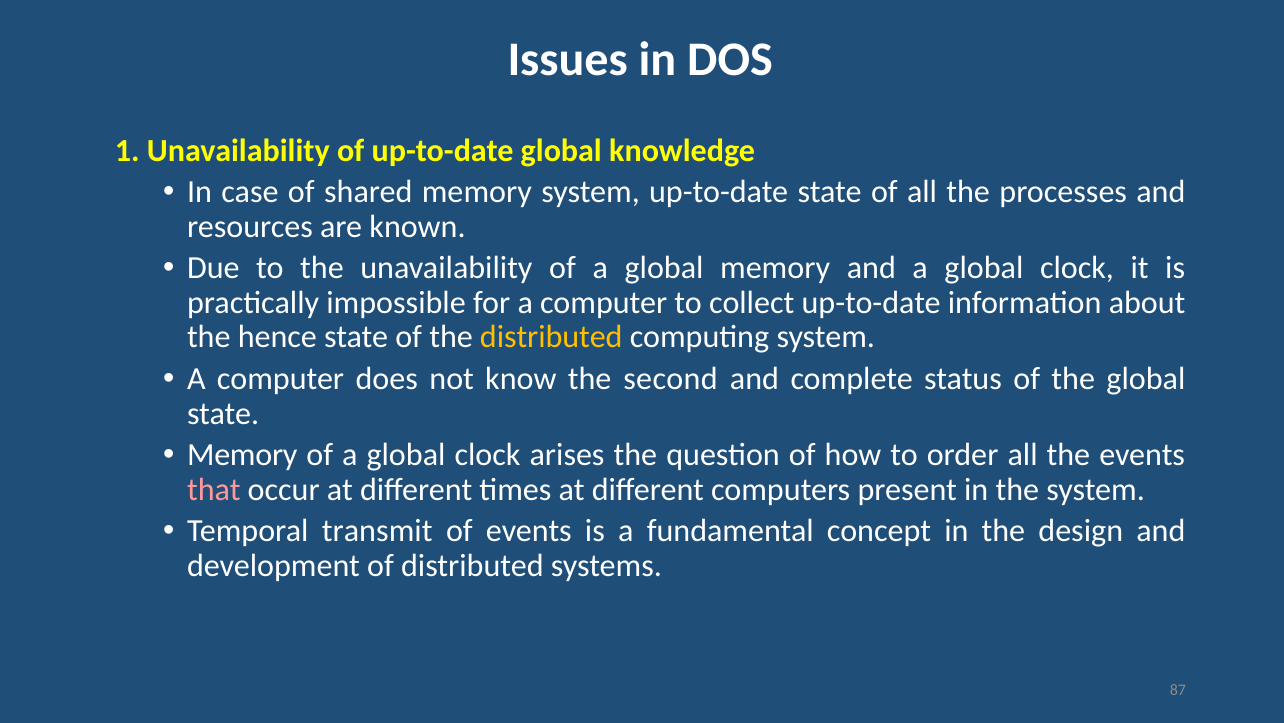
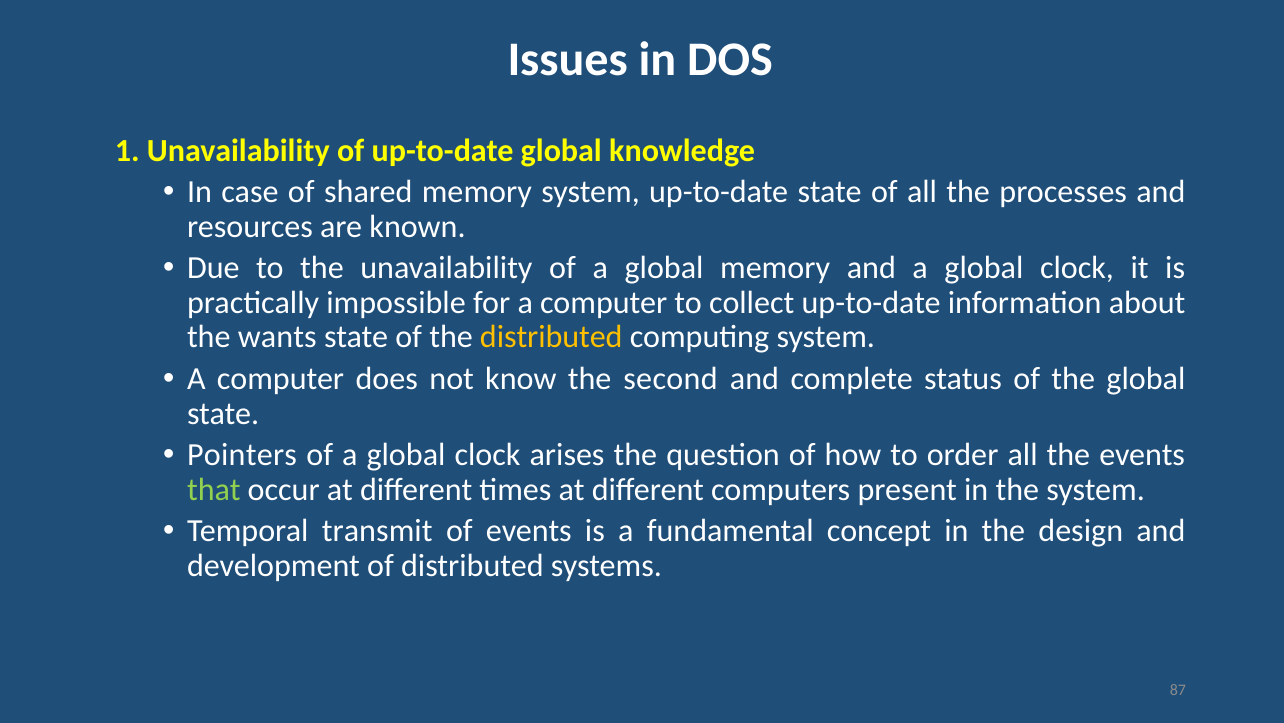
hence: hence -> wants
Memory at (242, 454): Memory -> Pointers
that colour: pink -> light green
